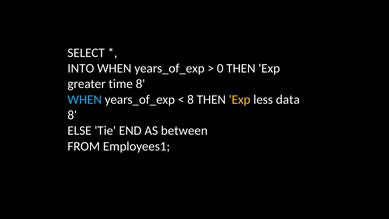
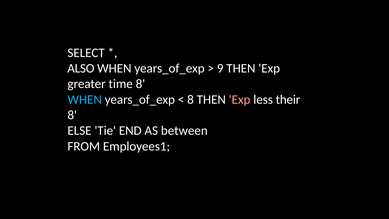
INTO: INTO -> ALSO
0: 0 -> 9
Exp at (240, 99) colour: yellow -> pink
data: data -> their
